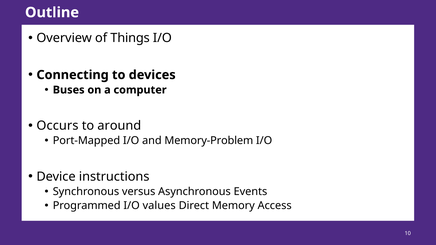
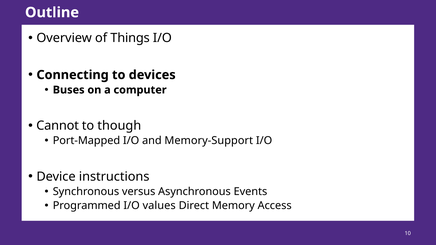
Occurs: Occurs -> Cannot
around: around -> though
Memory-Problem: Memory-Problem -> Memory-Support
